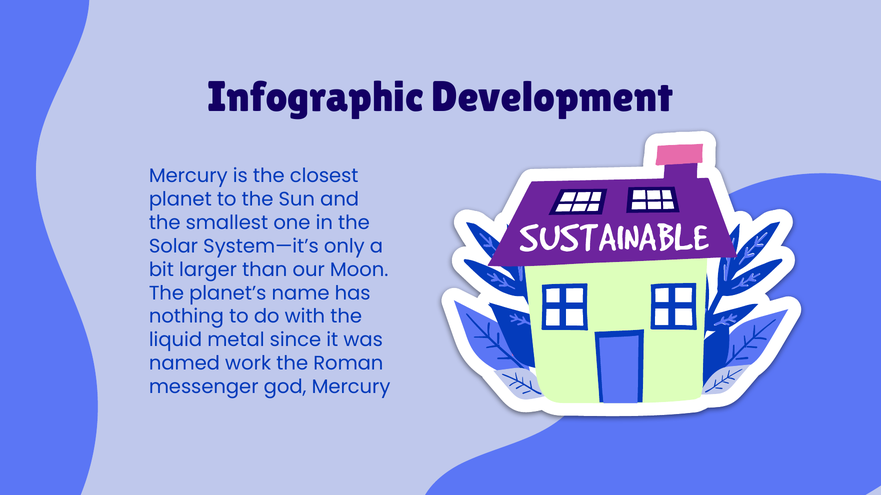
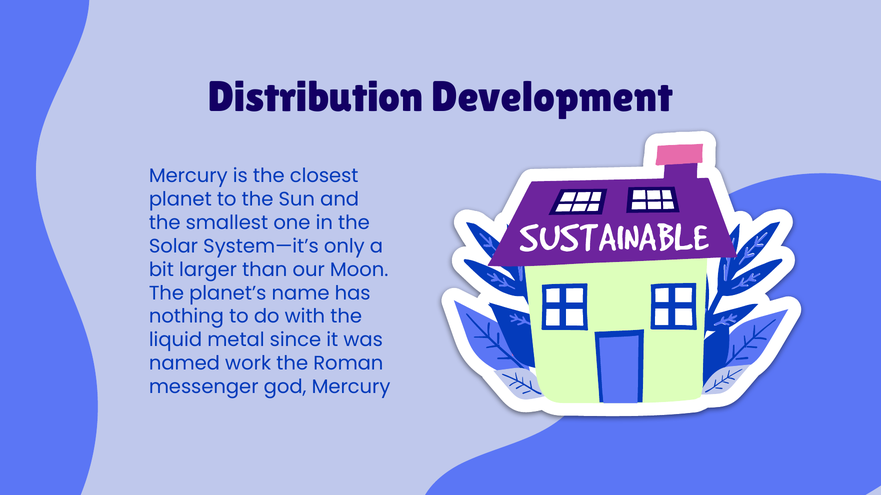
Infographic: Infographic -> Distribution
